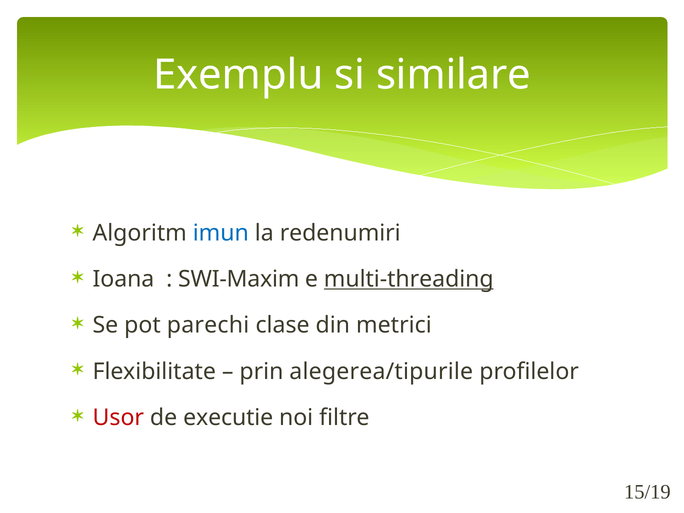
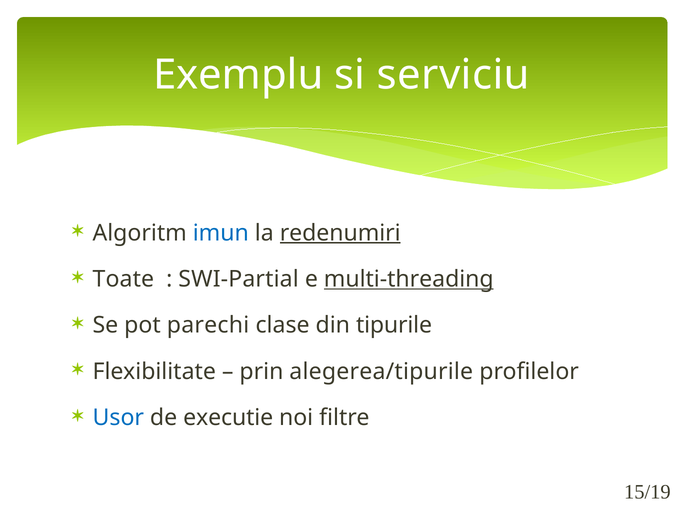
similare: similare -> serviciu
redenumiri underline: none -> present
Ioana: Ioana -> Toate
SWI-Maxim: SWI-Maxim -> SWI-Partial
metrici: metrici -> tipurile
Usor colour: red -> blue
